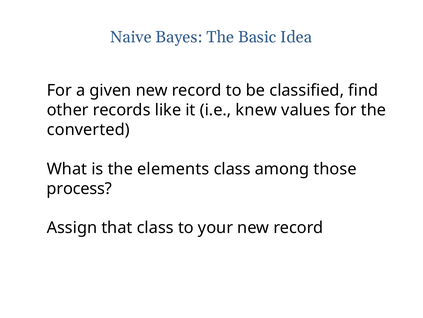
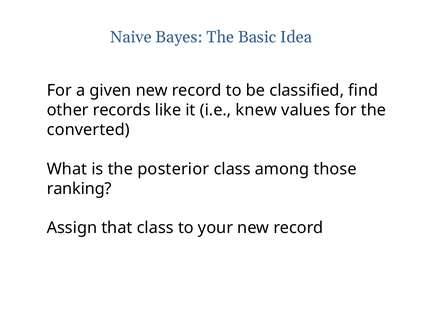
elements: elements -> posterior
process: process -> ranking
